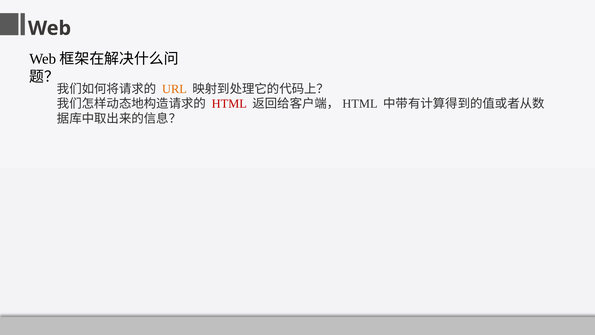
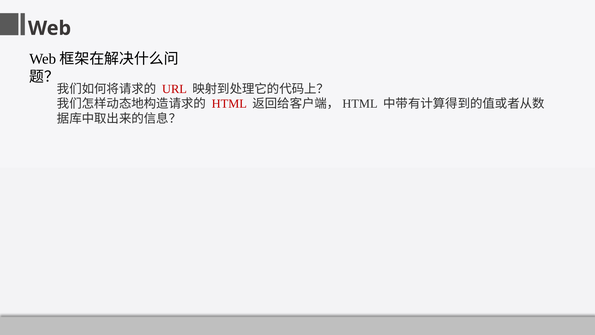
URL colour: orange -> red
